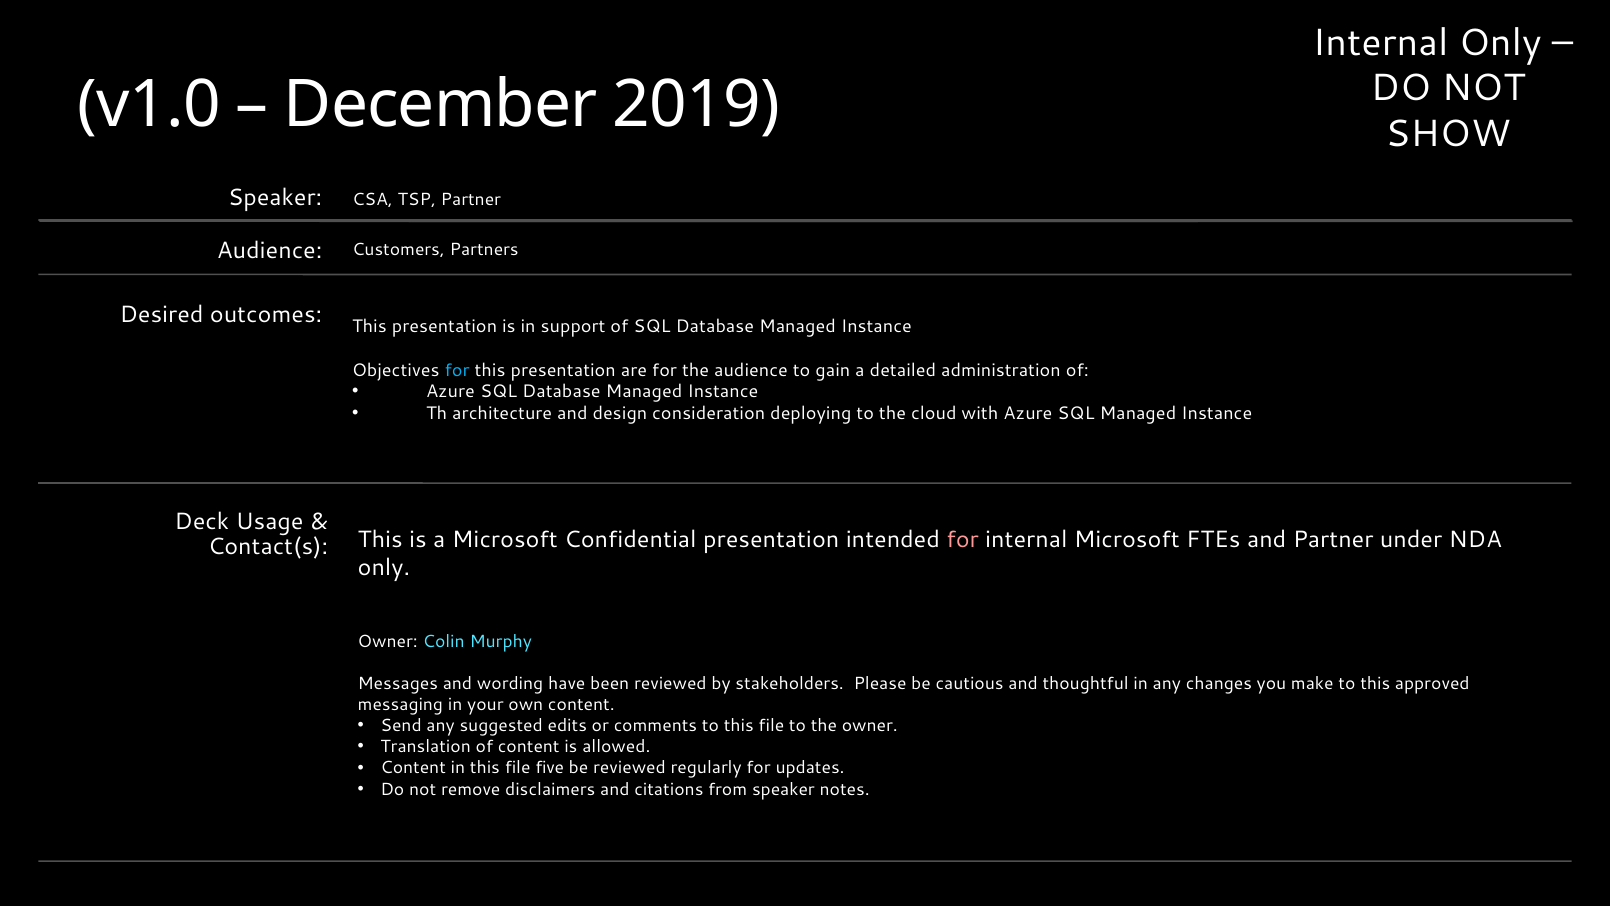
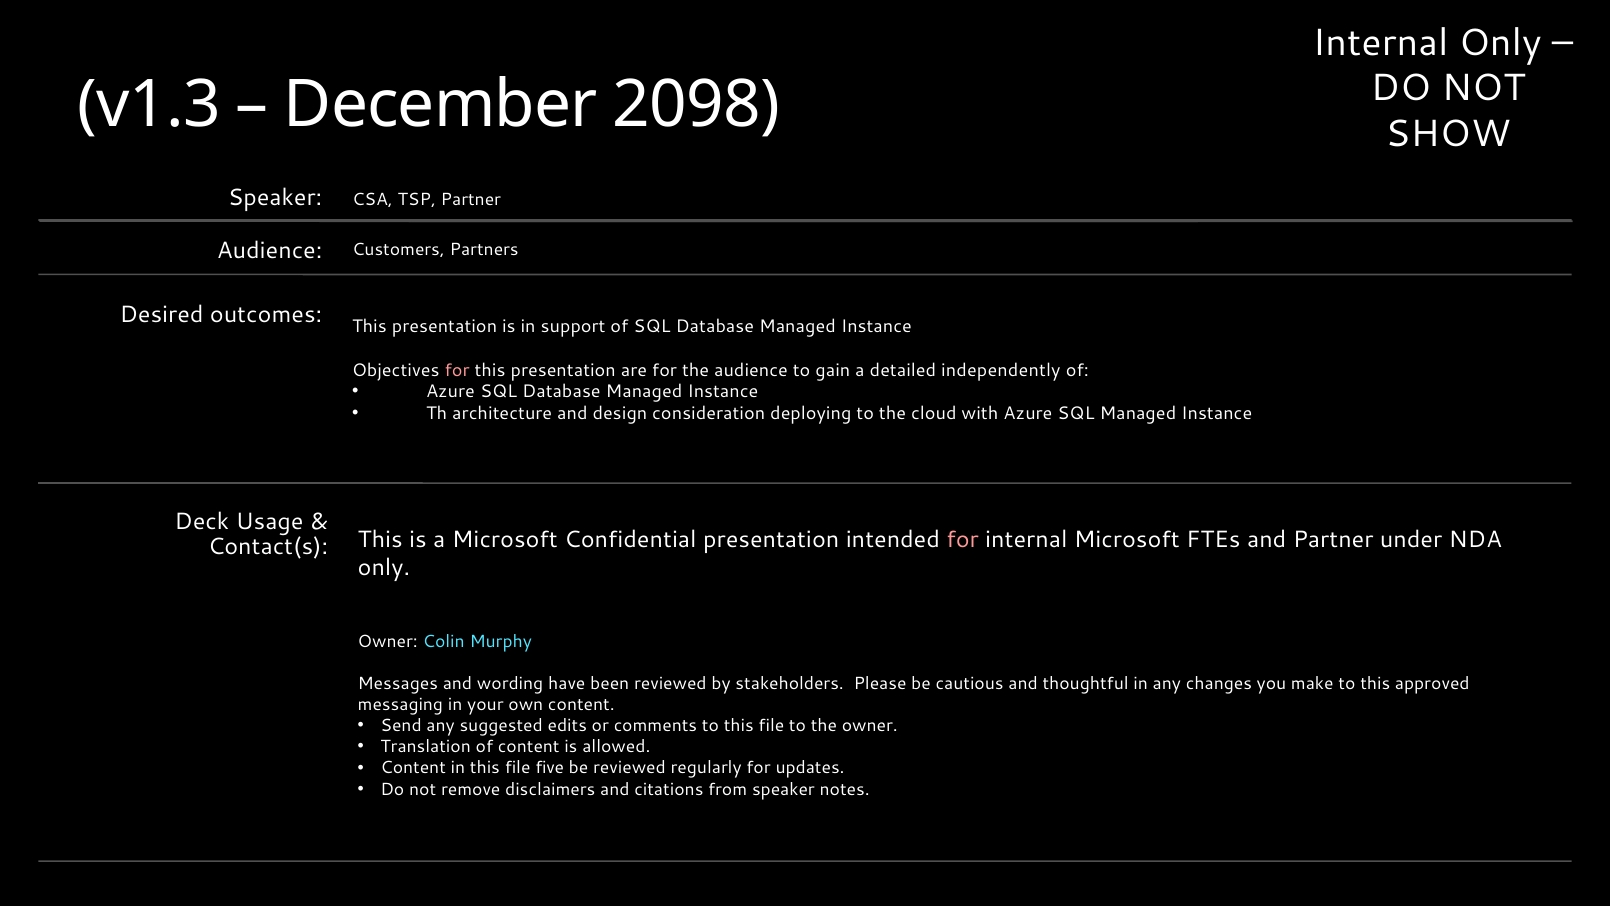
v1.0: v1.0 -> v1.3
2019: 2019 -> 2098
for at (457, 370) colour: light blue -> pink
administration: administration -> independently
